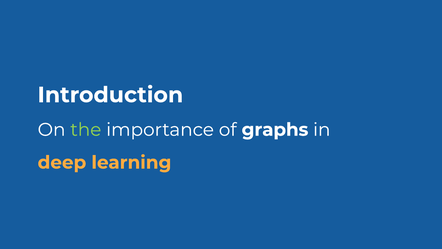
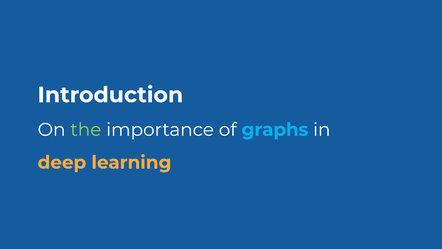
graphs colour: white -> light blue
